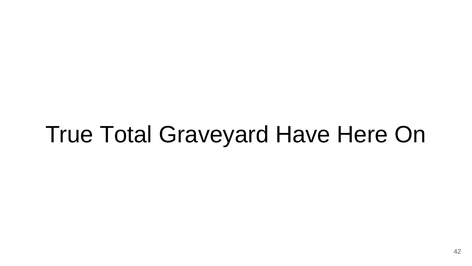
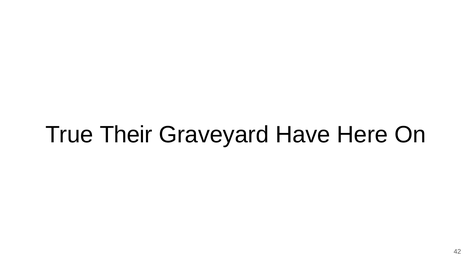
Total: Total -> Their
